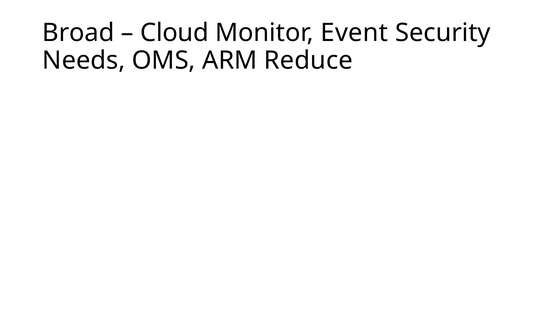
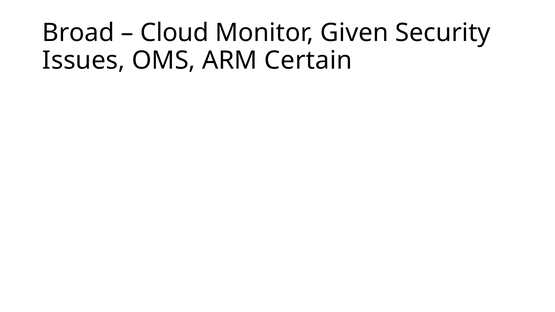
Event: Event -> Given
Needs: Needs -> Issues
Reduce: Reduce -> Certain
